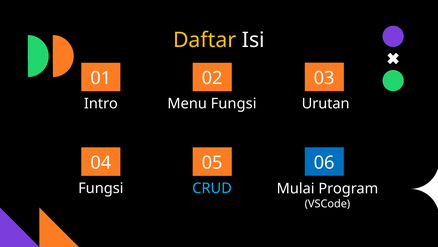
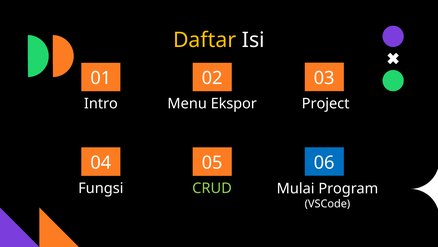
Menu Fungsi: Fungsi -> Ekspor
Urutan: Urutan -> Project
CRUD colour: light blue -> light green
